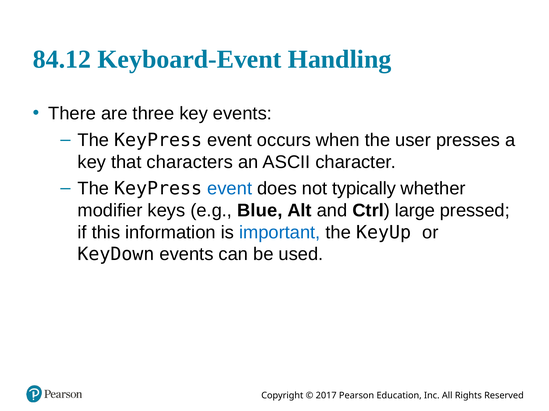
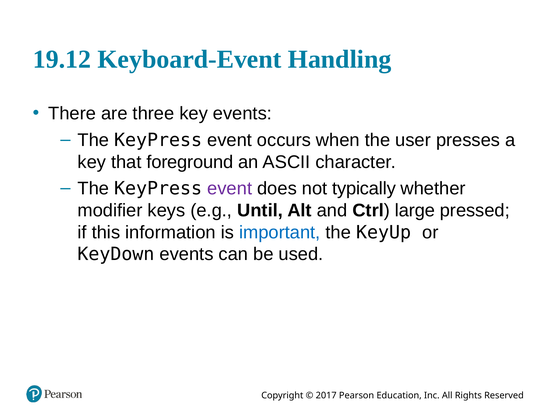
84.12: 84.12 -> 19.12
characters: characters -> foreground
event at (230, 189) colour: blue -> purple
Blue: Blue -> Until
